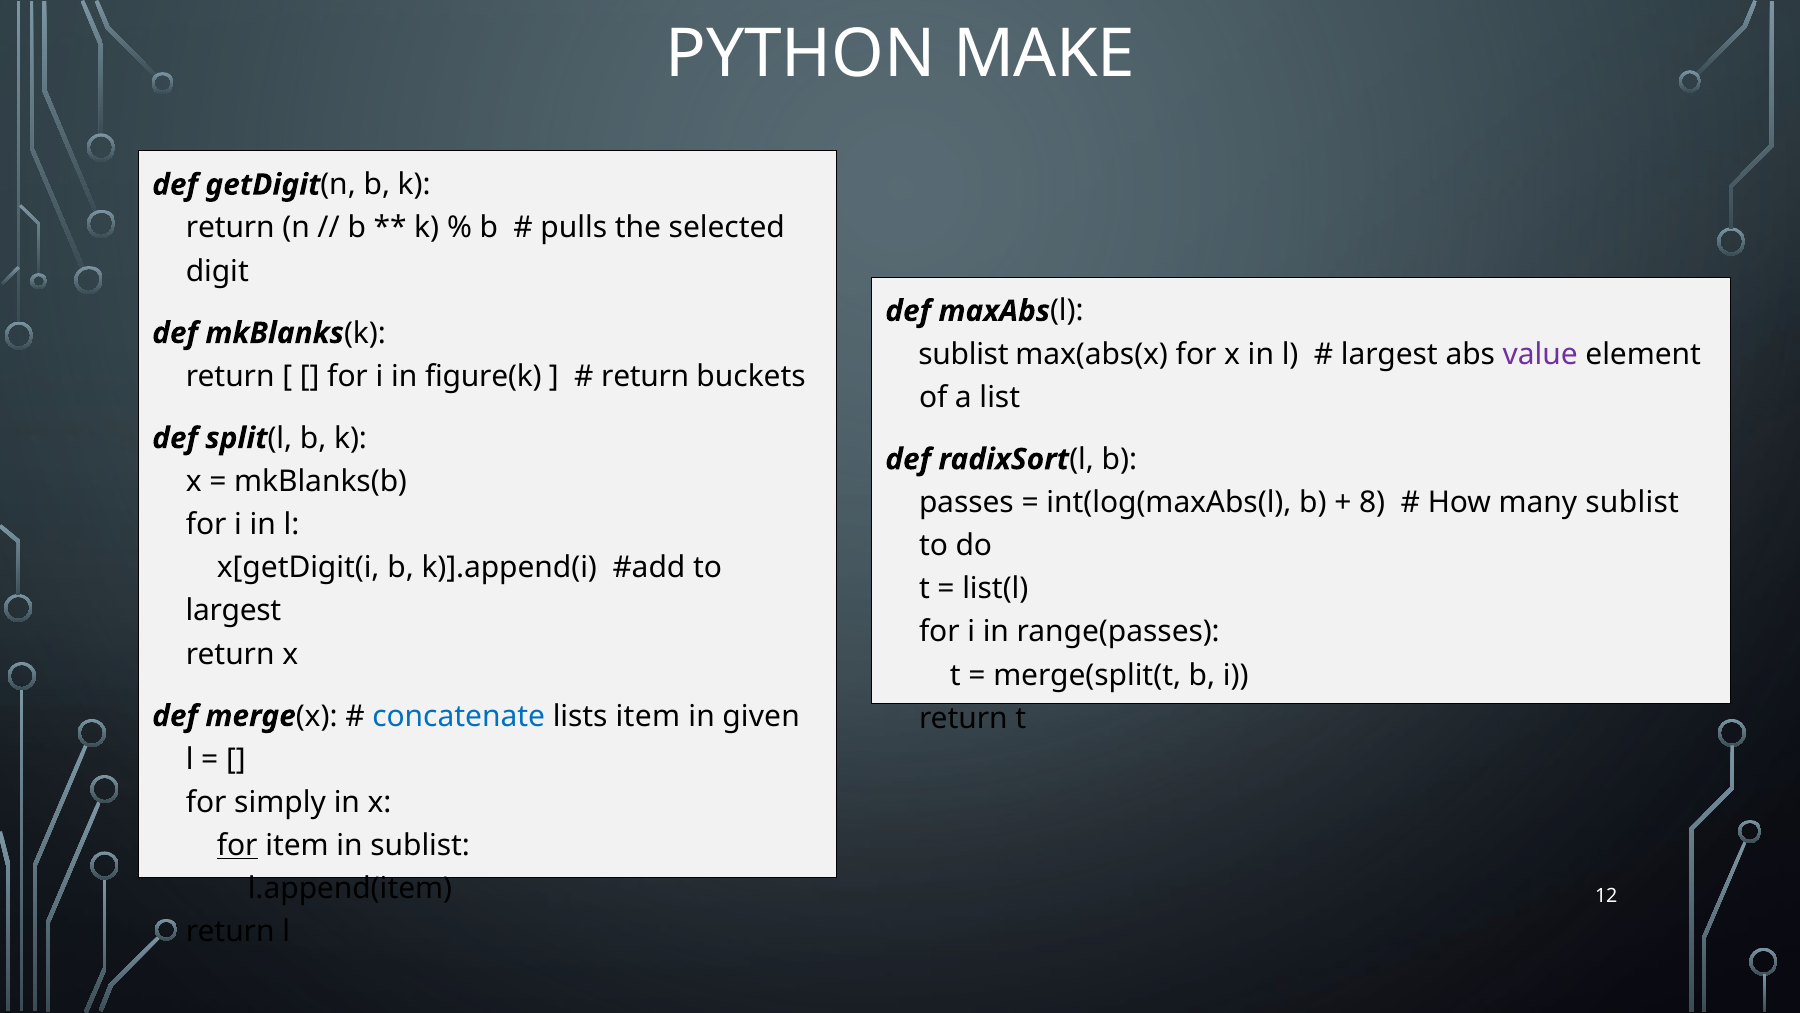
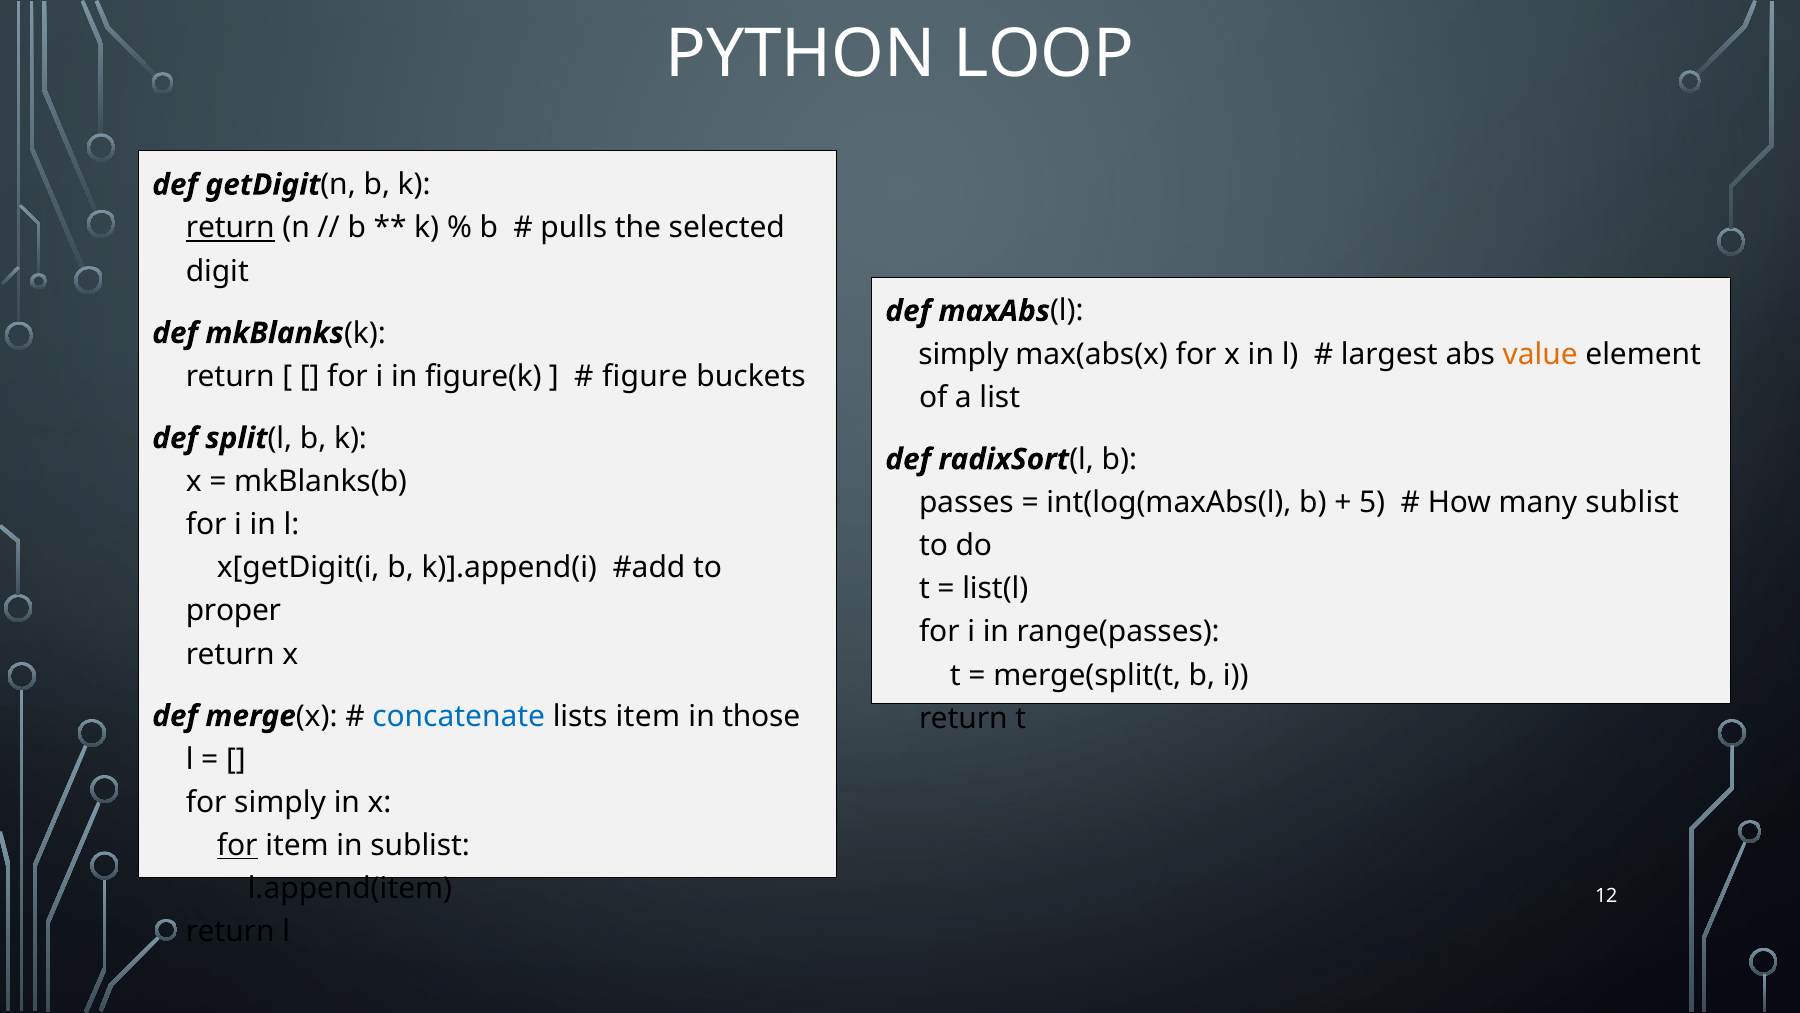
MAKE: MAKE -> LOOP
return at (230, 228) underline: none -> present
sublist at (963, 354): sublist -> simply
value colour: purple -> orange
return at (645, 376): return -> figure
8: 8 -> 5
largest at (233, 611): largest -> proper
given: given -> those
